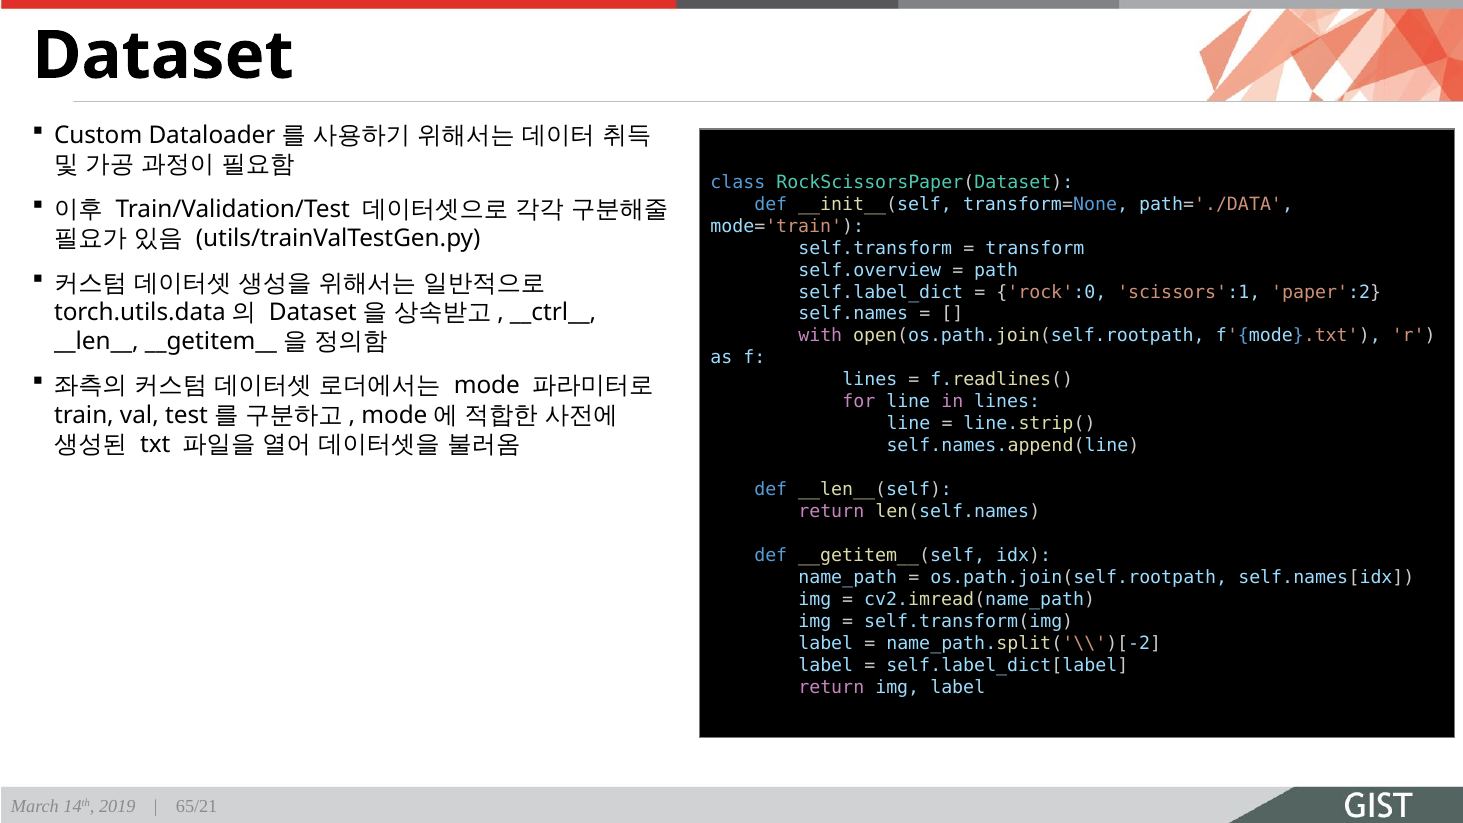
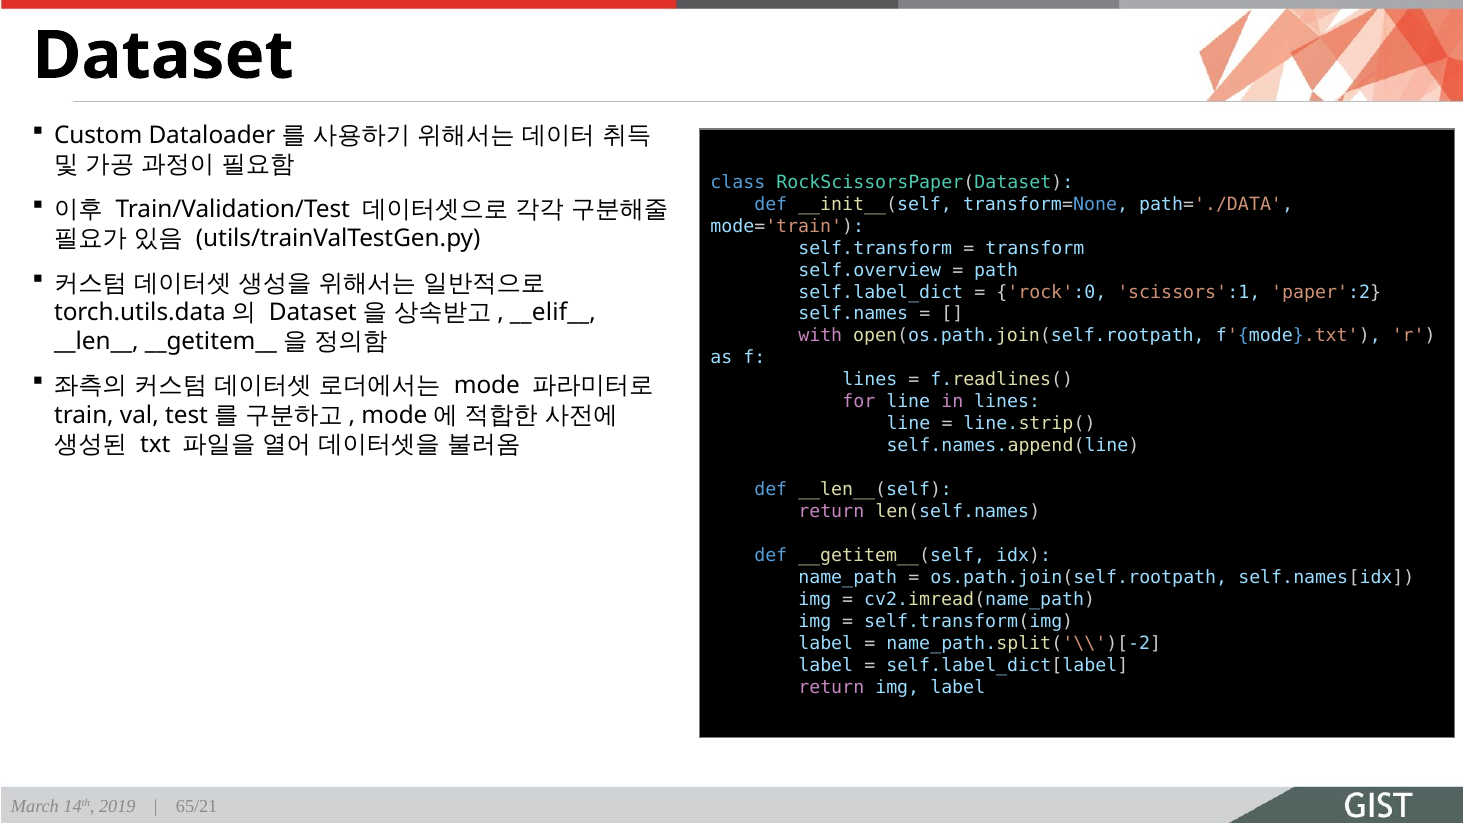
__ctrl__: __ctrl__ -> __elif__
